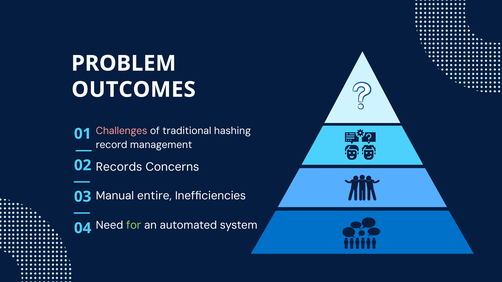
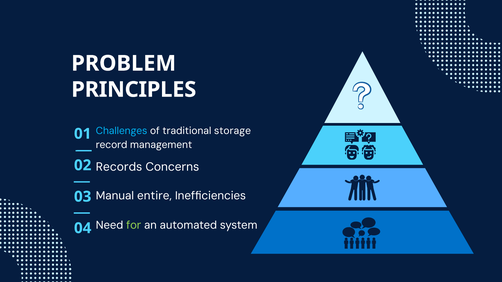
OUTCOMES: OUTCOMES -> PRINCIPLES
Challenges colour: pink -> light blue
hashing: hashing -> storage
